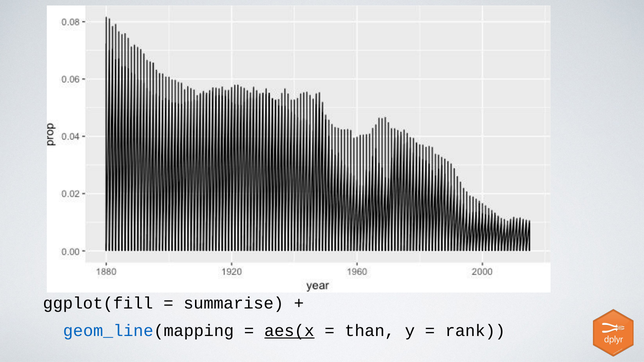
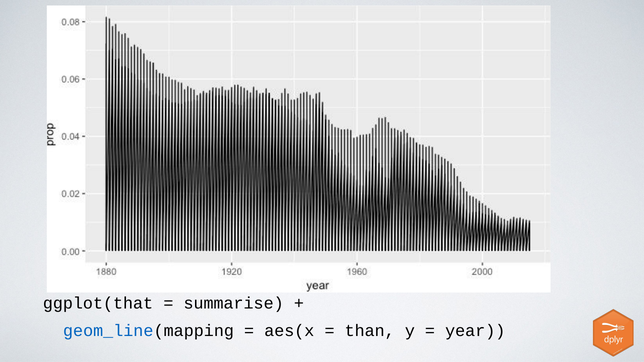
ggplot(fill: ggplot(fill -> ggplot(that
aes(x underline: present -> none
rank: rank -> year
